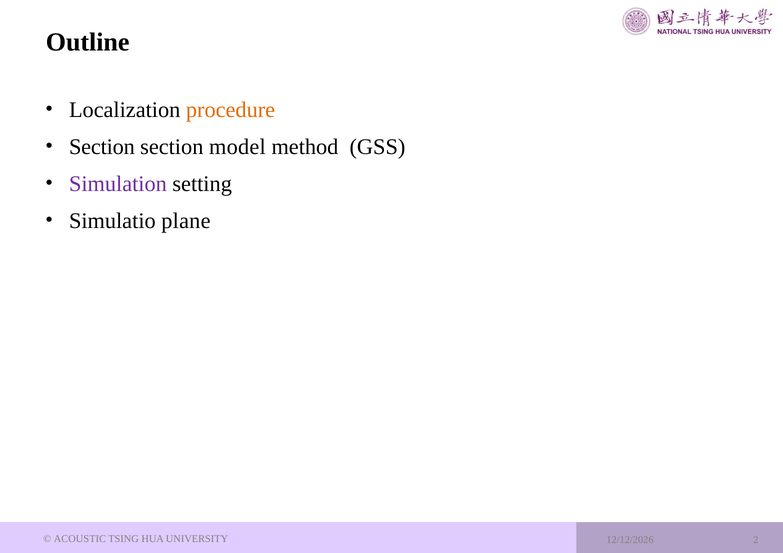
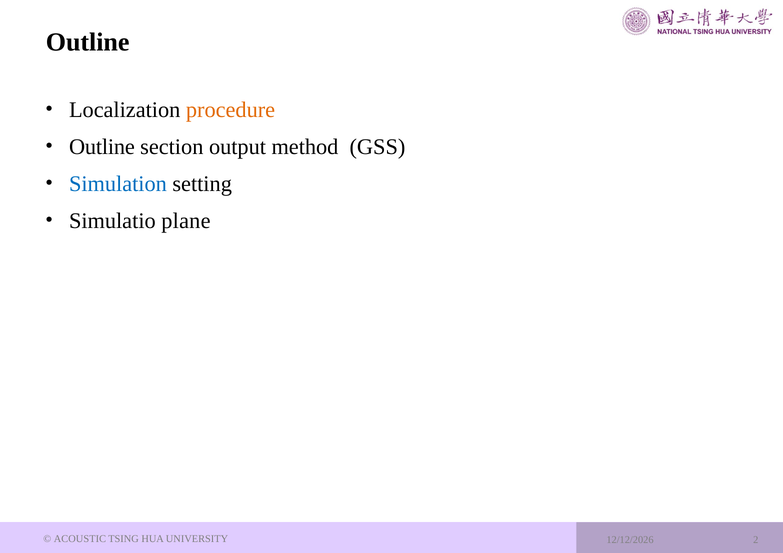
Section at (102, 147): Section -> Outline
model: model -> output
Simulation colour: purple -> blue
